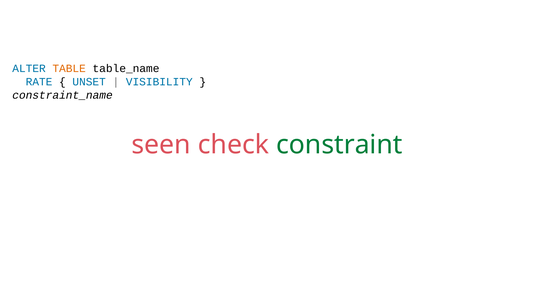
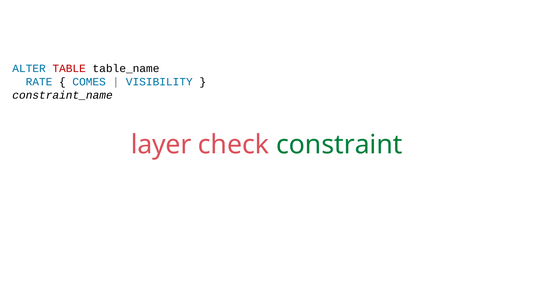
TABLE colour: orange -> red
UNSET: UNSET -> COMES
seen: seen -> layer
